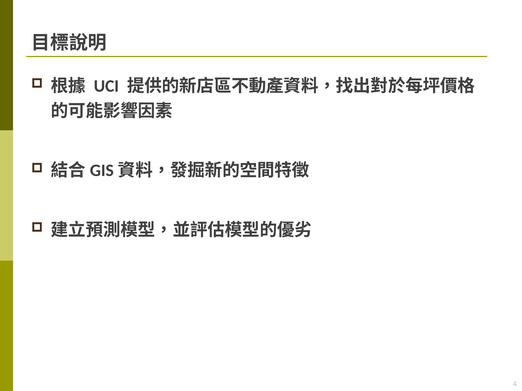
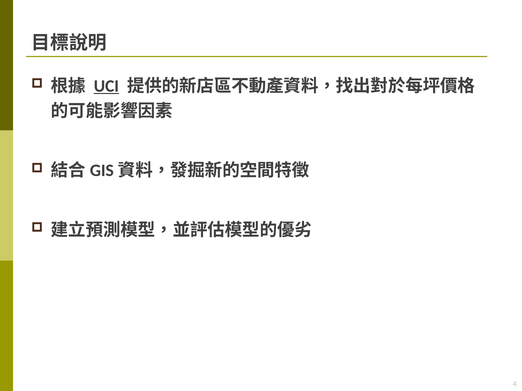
UCI underline: none -> present
